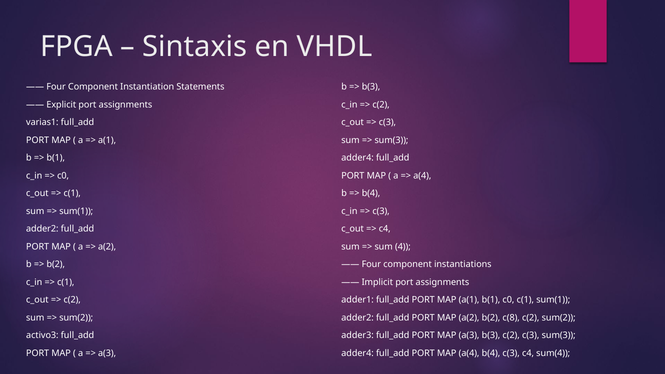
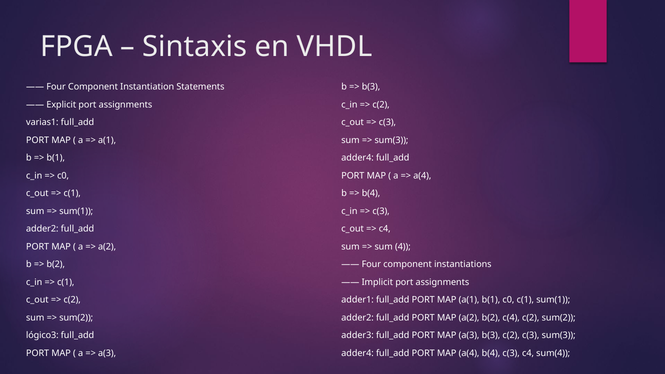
c(8: c(8 -> c(4
activo3: activo3 -> lógico3
